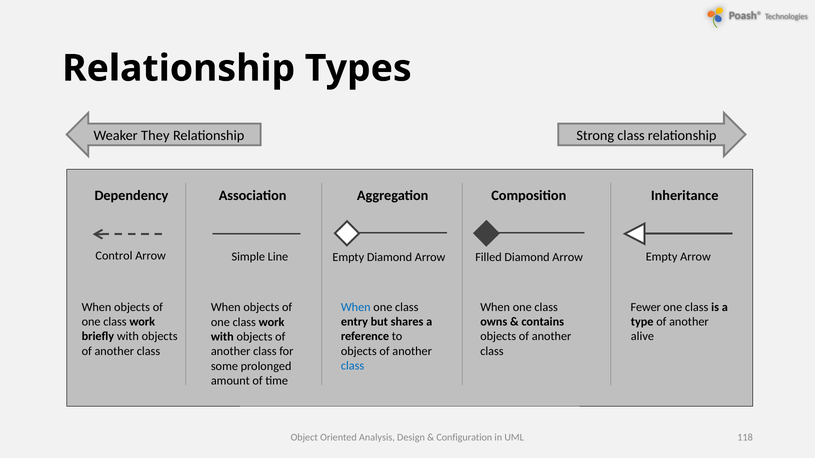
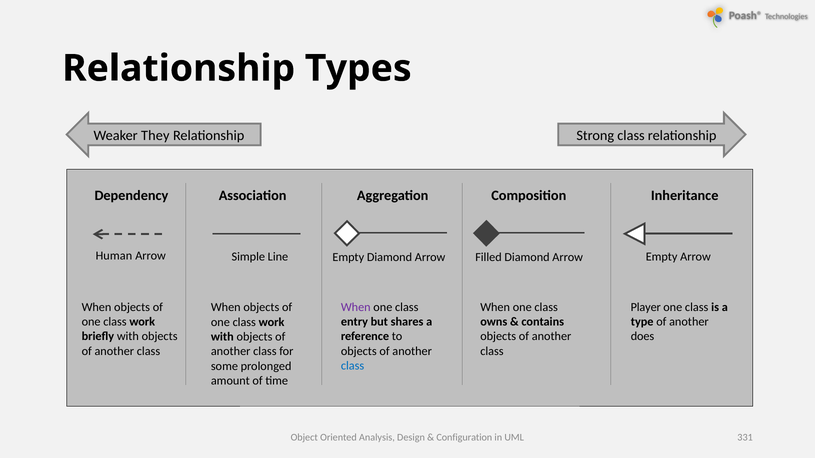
Control: Control -> Human
When at (356, 307) colour: blue -> purple
Fewer: Fewer -> Player
alive: alive -> does
118: 118 -> 331
